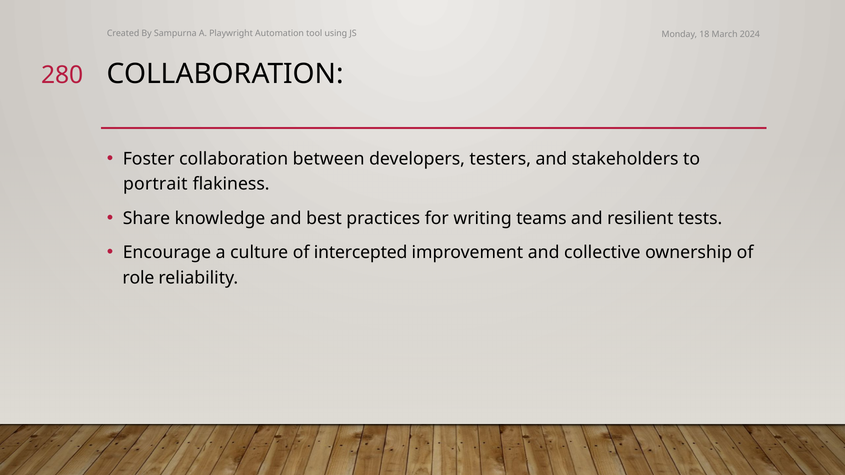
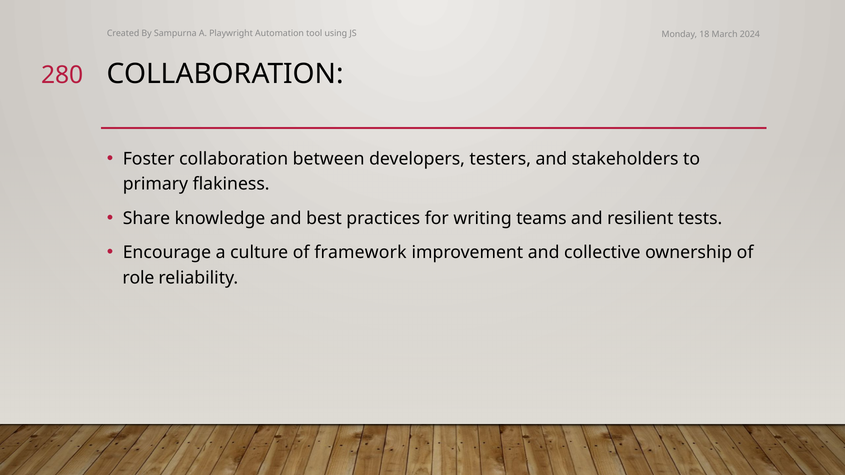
portrait: portrait -> primary
intercepted: intercepted -> framework
